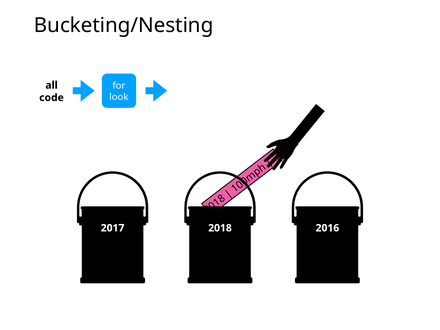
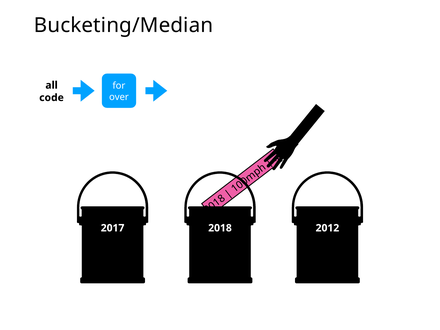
Bucketing/Nesting: Bucketing/Nesting -> Bucketing/Median
look: look -> over
2016: 2016 -> 2012
